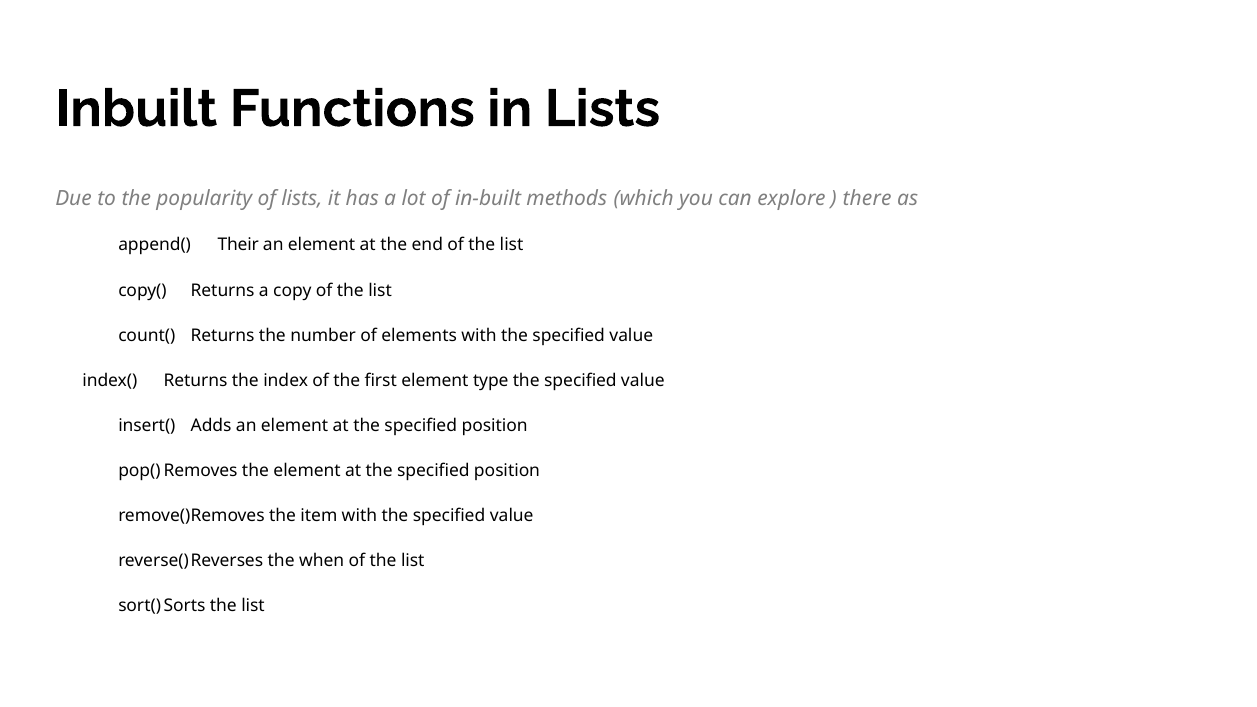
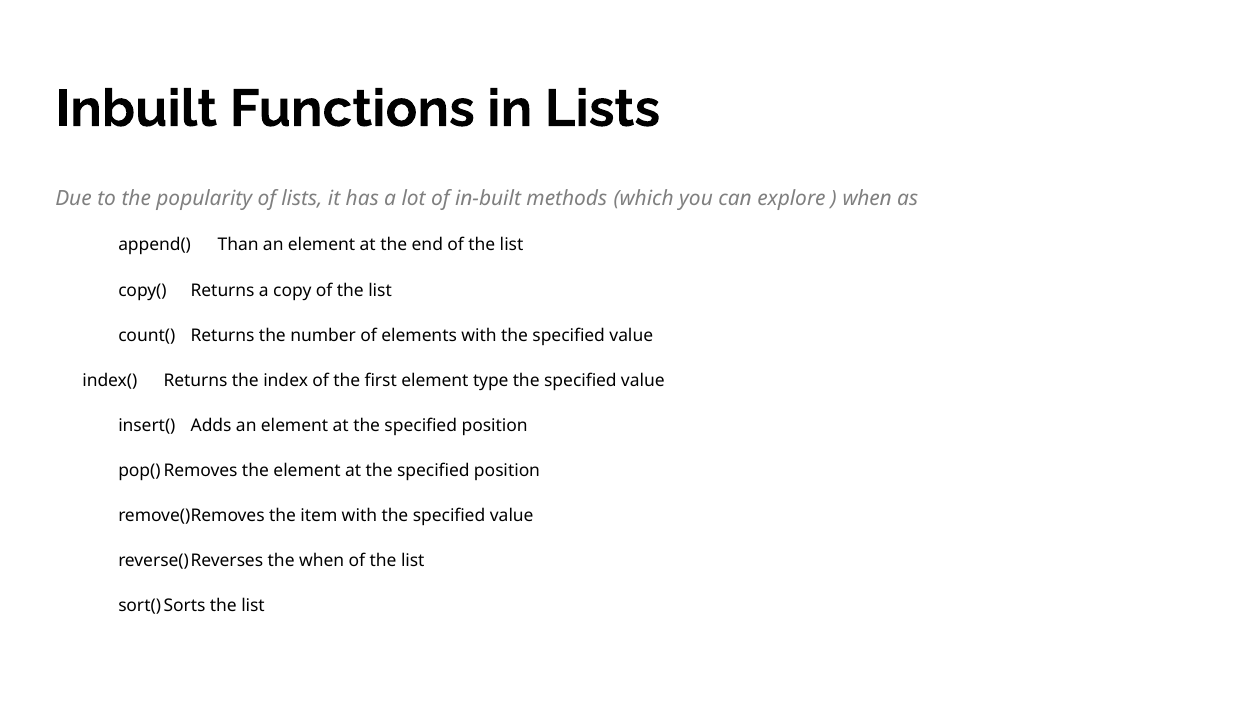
there at (867, 198): there -> when
Their: Their -> Than
